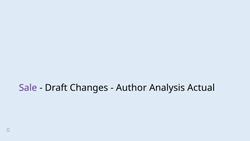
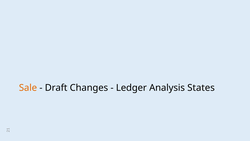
Sale colour: purple -> orange
Author: Author -> Ledger
Actual: Actual -> States
